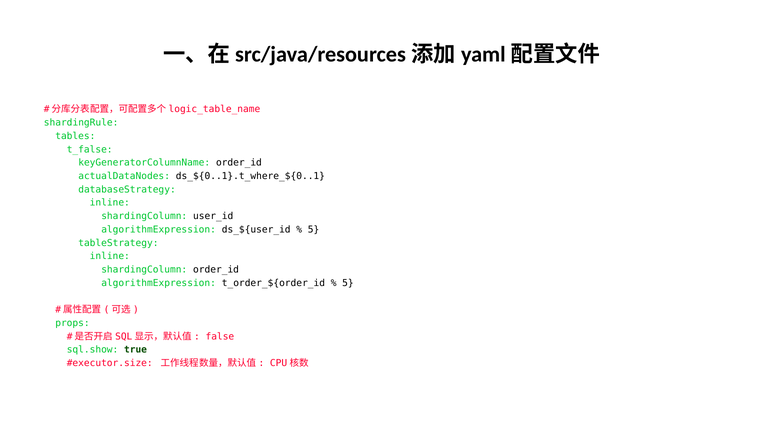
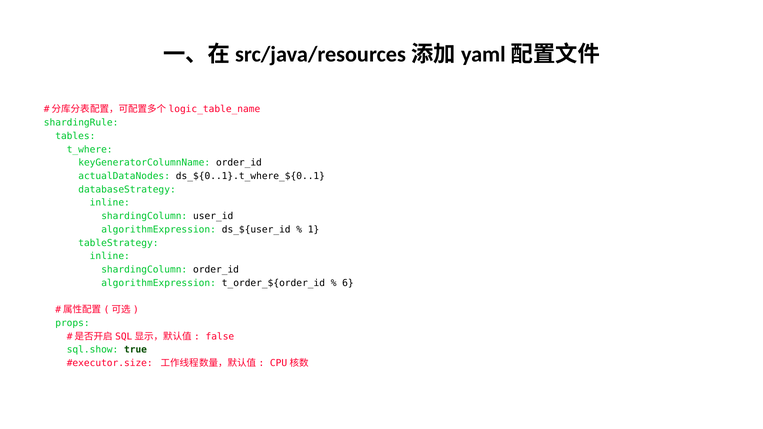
t_false: t_false -> t_where
5 at (314, 230): 5 -> 1
5 at (348, 283): 5 -> 6
